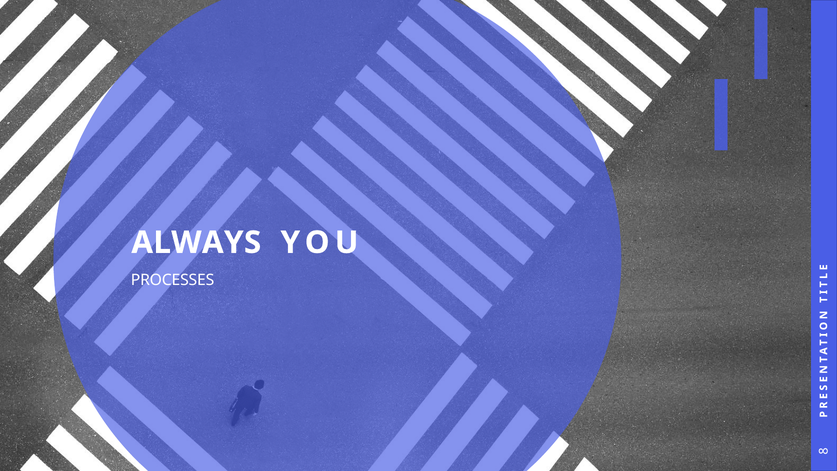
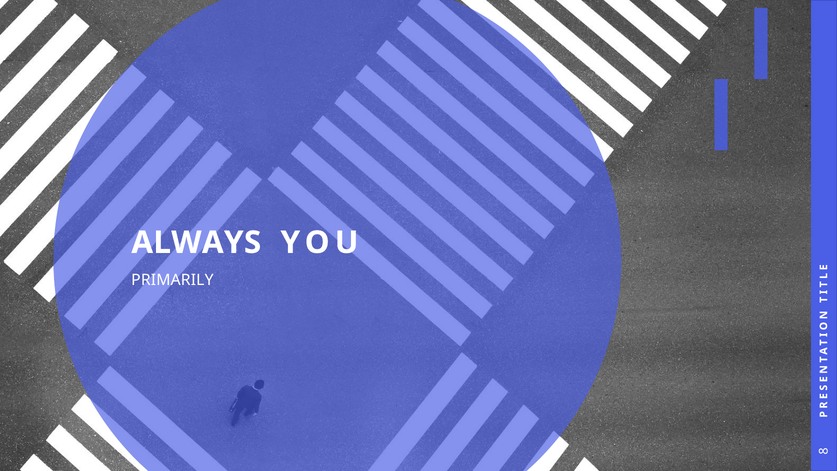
PROCESSES: PROCESSES -> PRIMARILY
